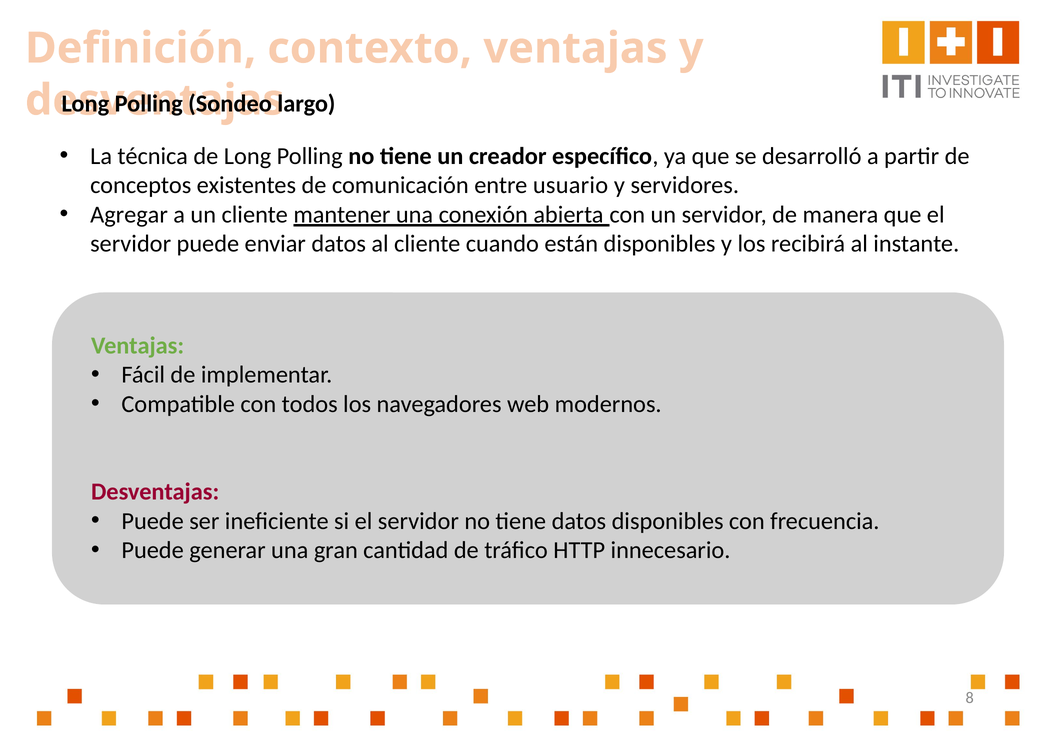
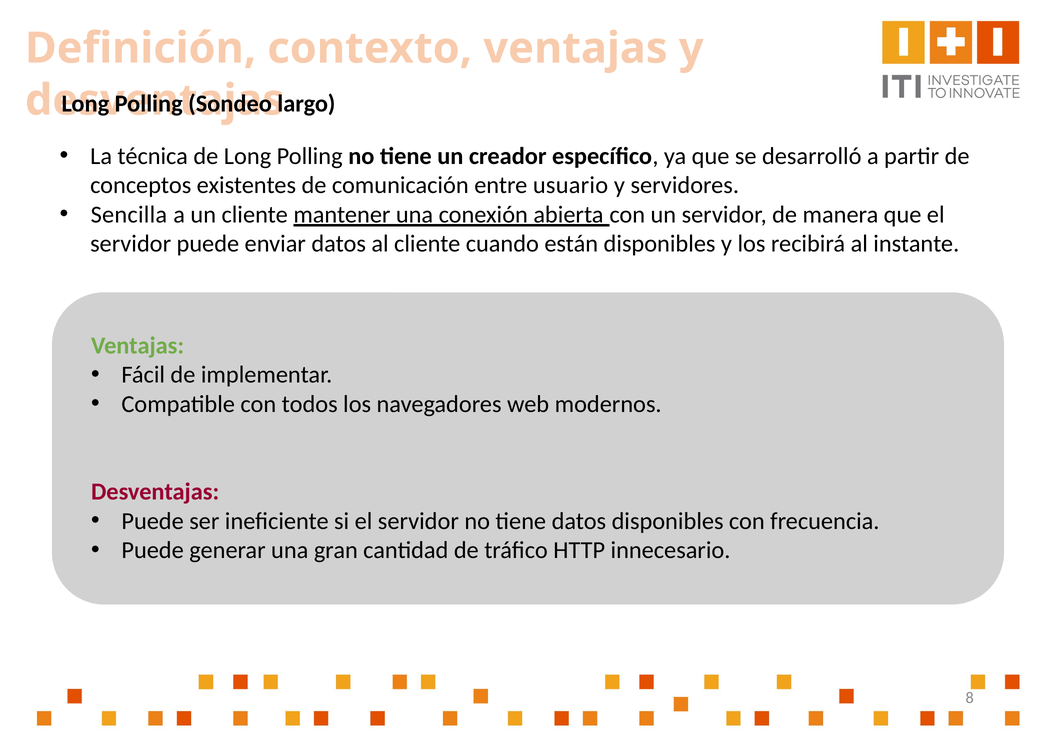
Agregar: Agregar -> Sencilla
